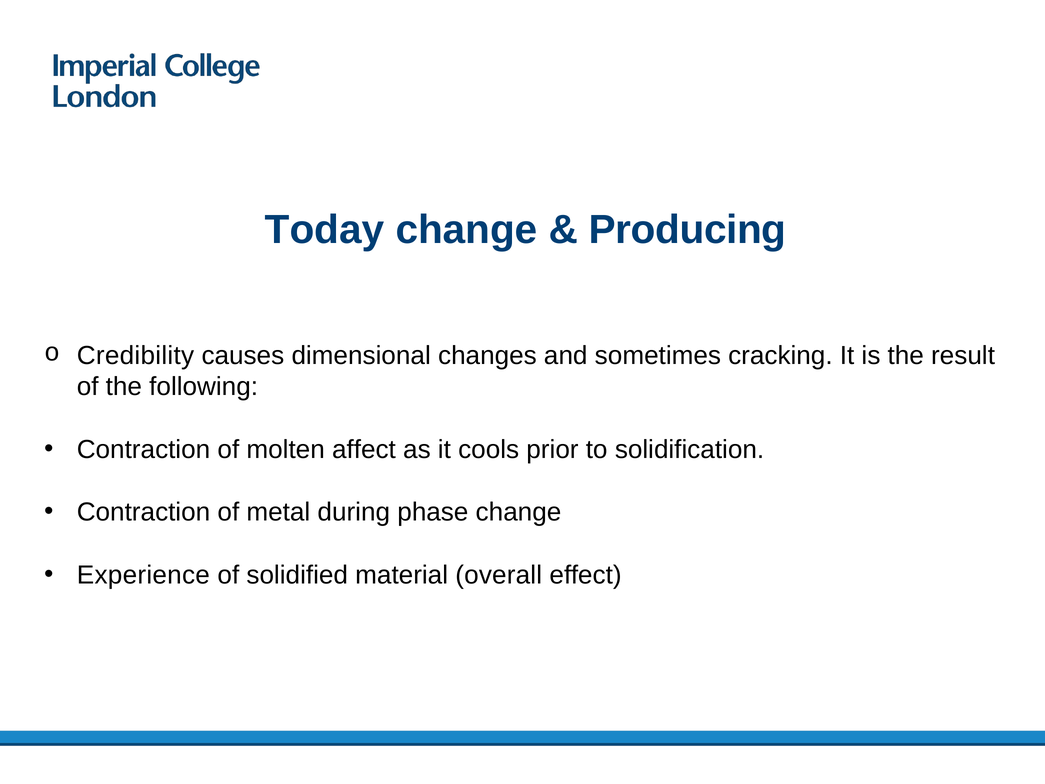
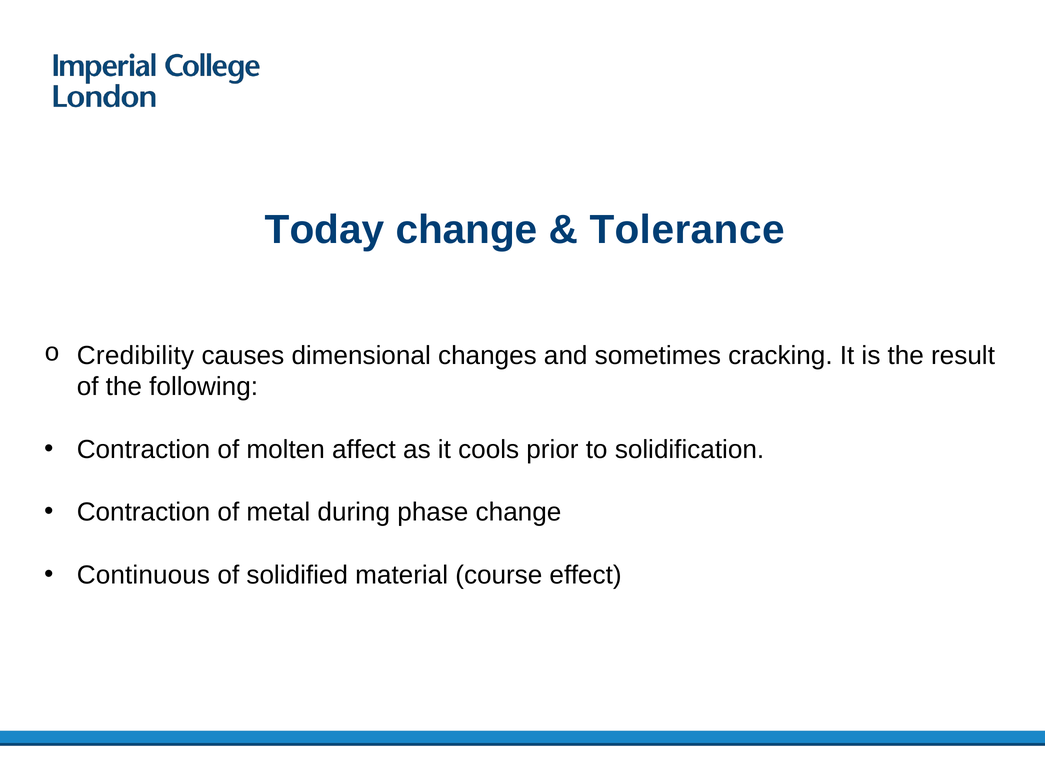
Producing: Producing -> Tolerance
Experience: Experience -> Continuous
overall: overall -> course
